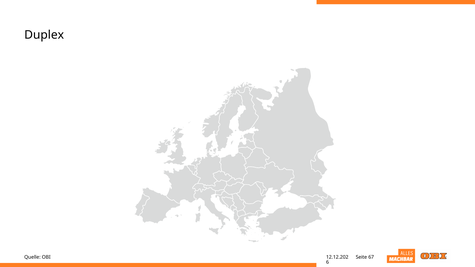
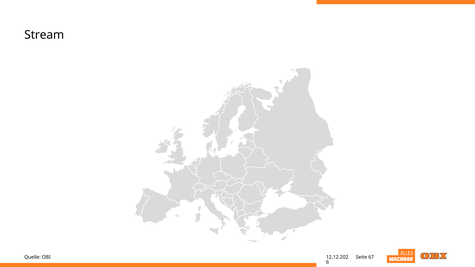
Duplex: Duplex -> Stream
